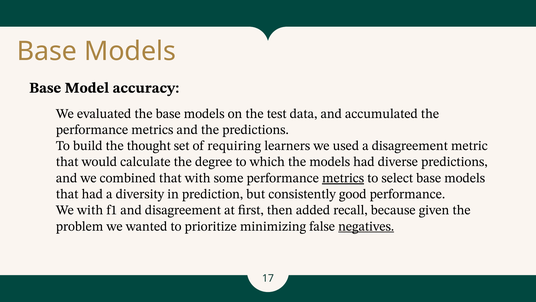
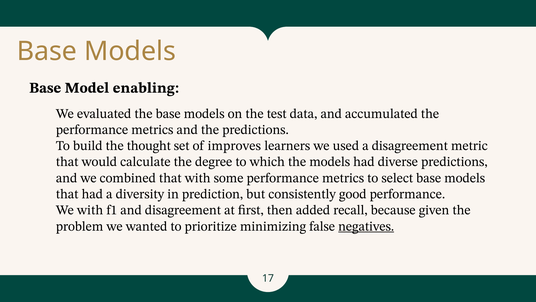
accuracy: accuracy -> enabling
requiring: requiring -> improves
metrics at (343, 178) underline: present -> none
